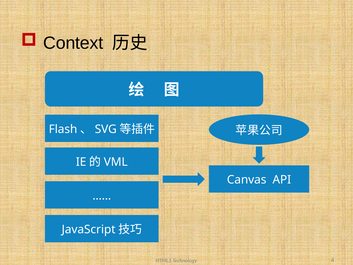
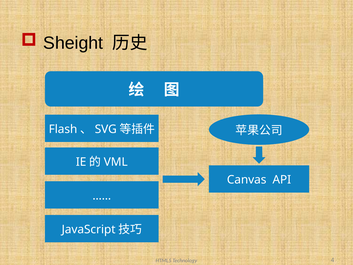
Context: Context -> Sheight
